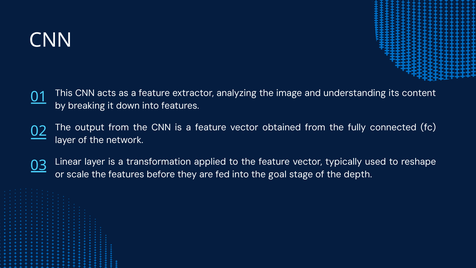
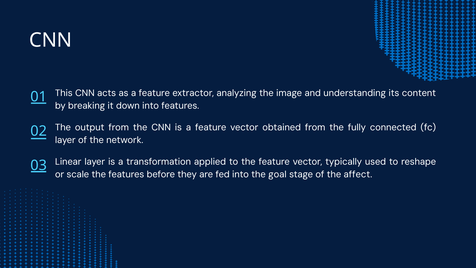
depth: depth -> affect
